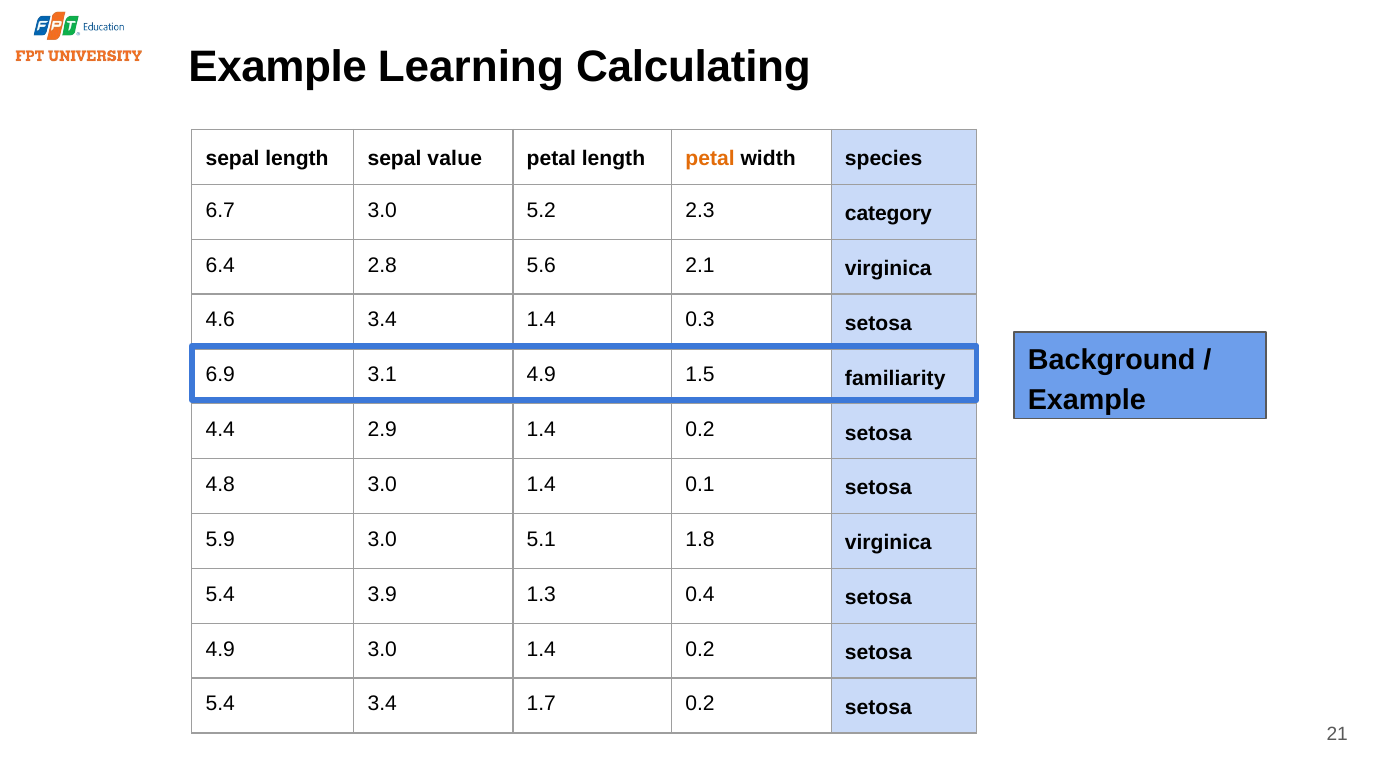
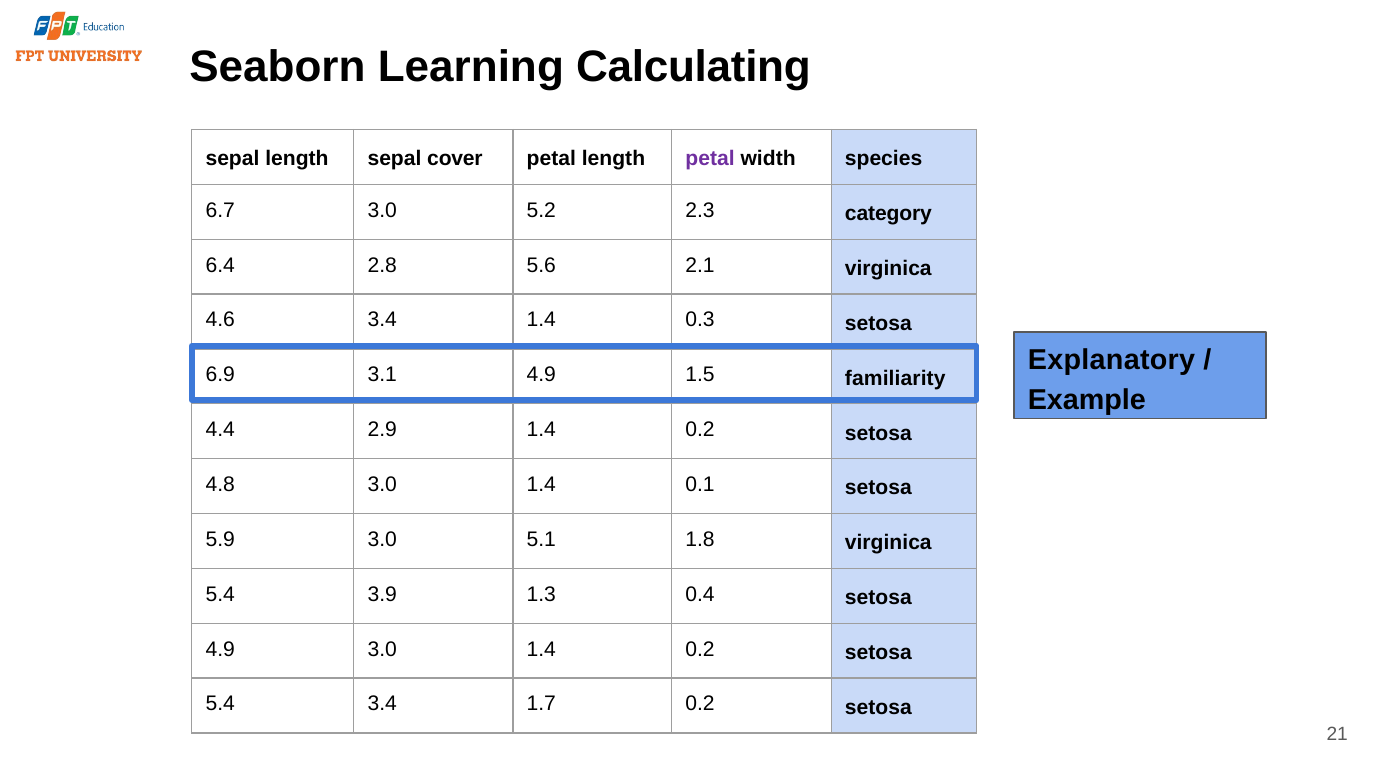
Example at (278, 67): Example -> Seaborn
value: value -> cover
petal at (710, 159) colour: orange -> purple
Background: Background -> Explanatory
